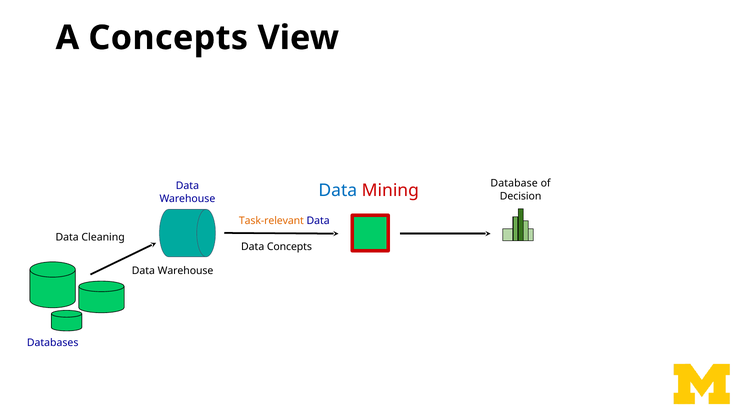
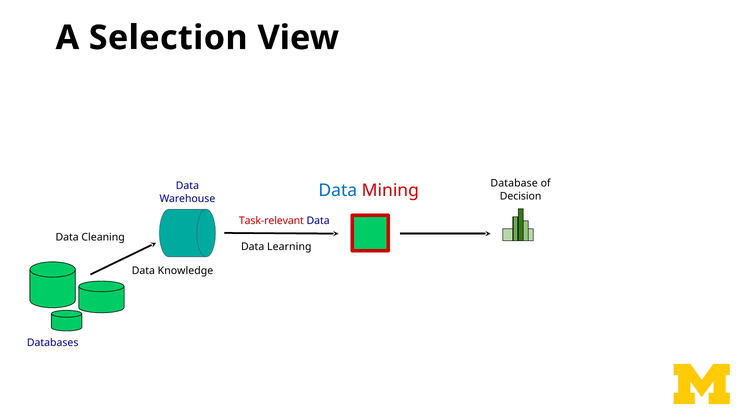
A Concepts: Concepts -> Selection
Task-relevant colour: orange -> red
Data Concepts: Concepts -> Learning
Warehouse at (186, 271): Warehouse -> Knowledge
